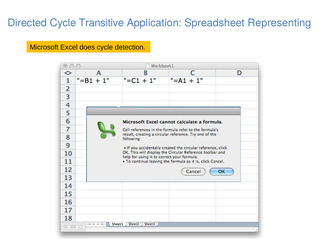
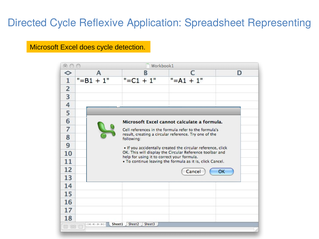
Transitive: Transitive -> Reflexive
